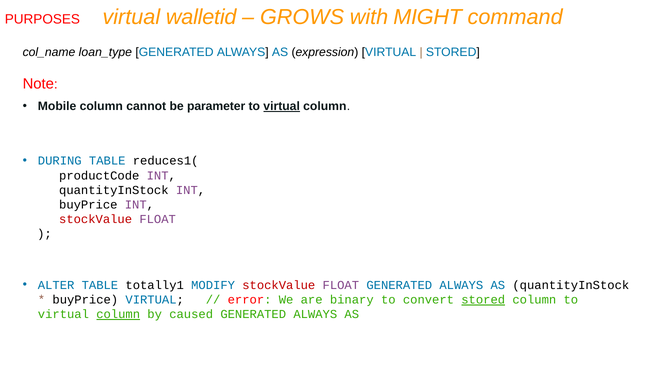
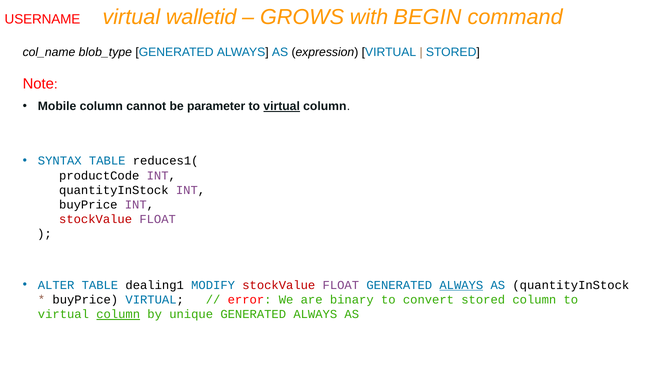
MIGHT: MIGHT -> BEGIN
PURPOSES: PURPOSES -> USERNAME
loan_type: loan_type -> blob_type
DURING: DURING -> SYNTAX
totally1: totally1 -> dealing1
ALWAYS at (461, 285) underline: none -> present
stored at (483, 300) underline: present -> none
caused: caused -> unique
